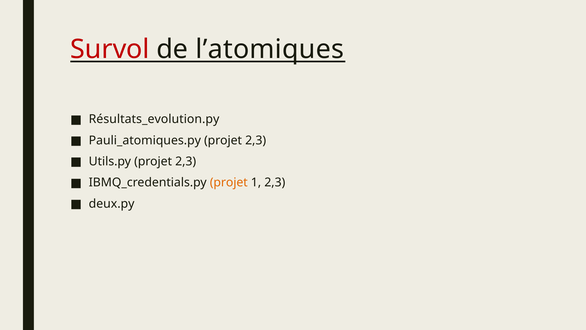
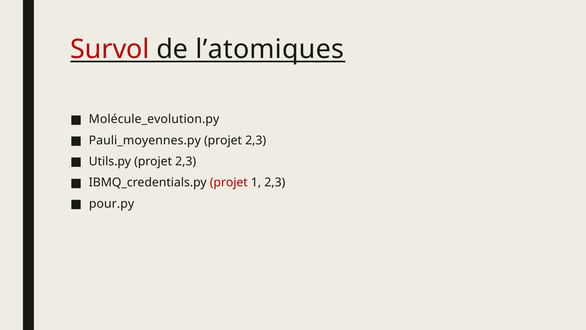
Résultats_evolution.py: Résultats_evolution.py -> Molécule_evolution.py
Pauli_atomiques.py: Pauli_atomiques.py -> Pauli_moyennes.py
projet at (229, 182) colour: orange -> red
deux.py: deux.py -> pour.py
